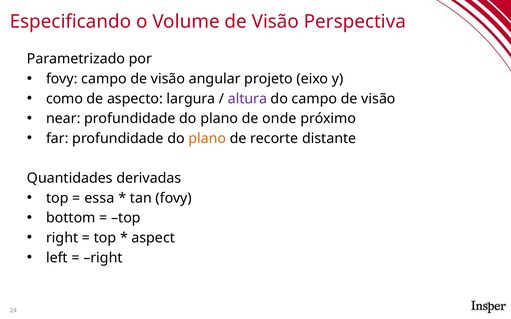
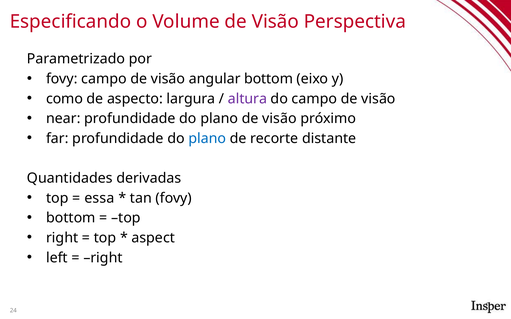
angular projeto: projeto -> bottom
plano de onde: onde -> visão
plano at (207, 139) colour: orange -> blue
